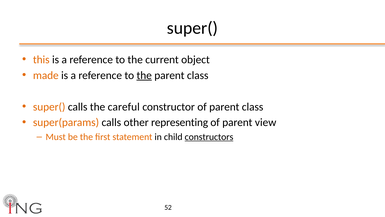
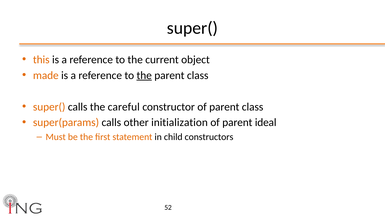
representing: representing -> initialization
view: view -> ideal
constructors underline: present -> none
